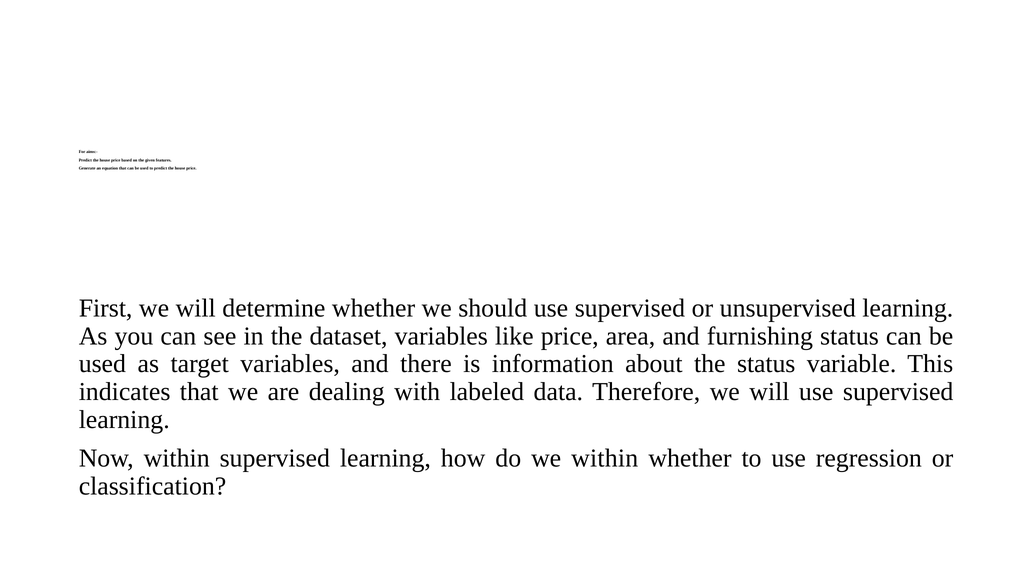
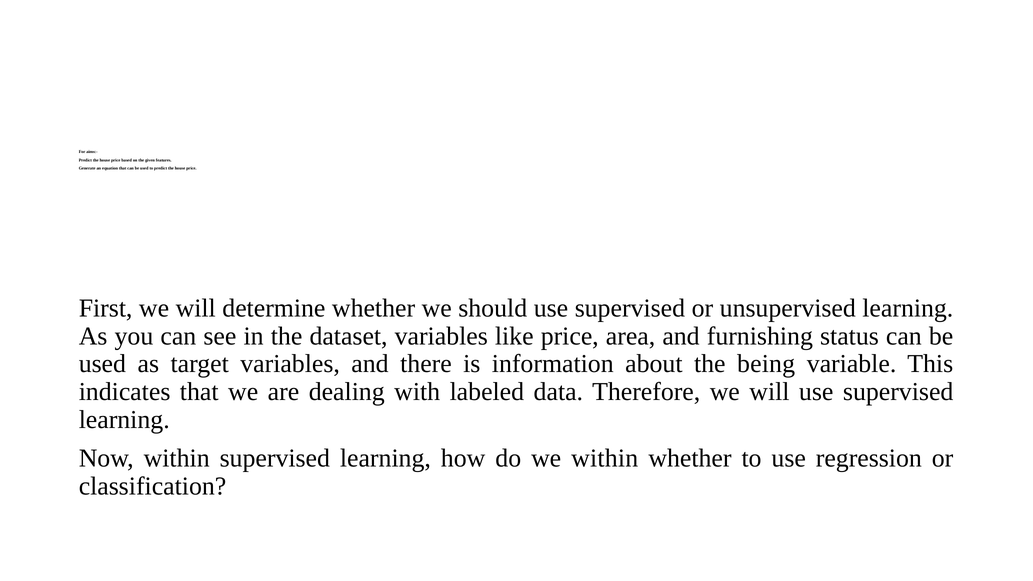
the status: status -> being
